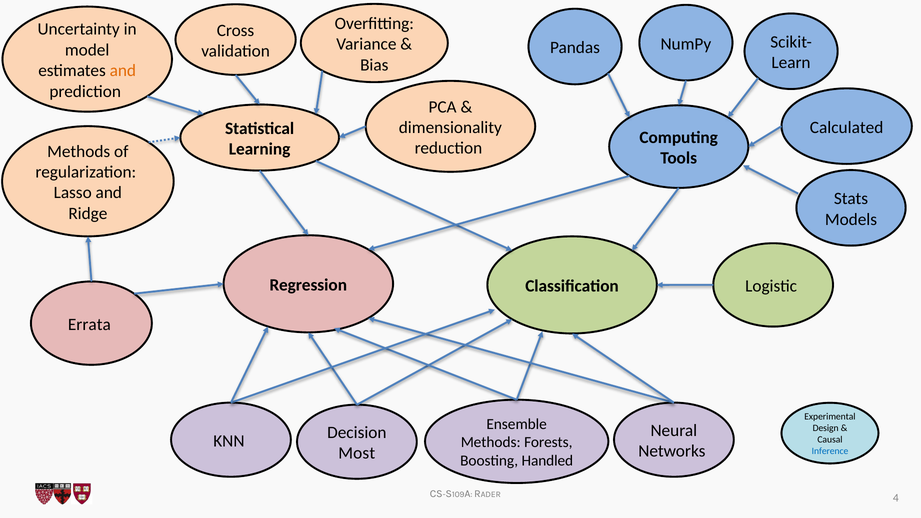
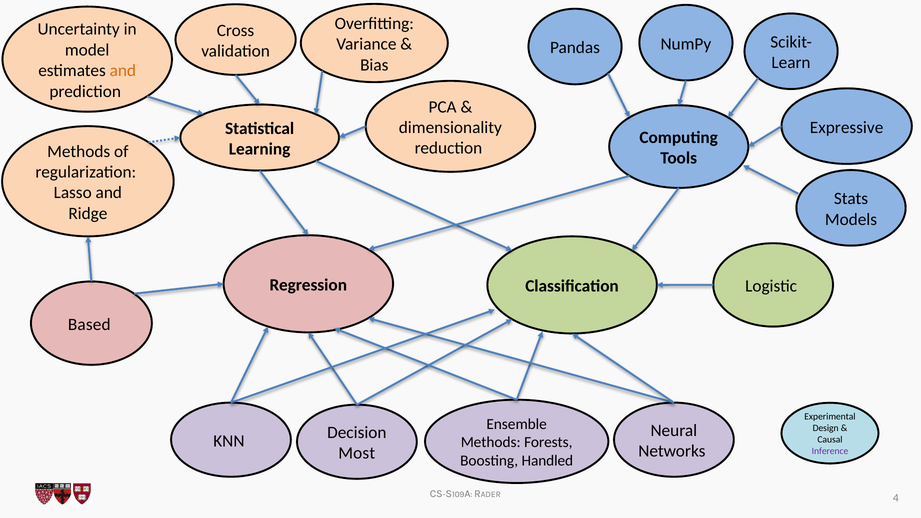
Calculated: Calculated -> Expressive
Errata: Errata -> Based
Inference colour: blue -> purple
